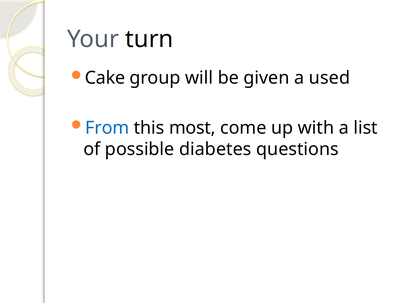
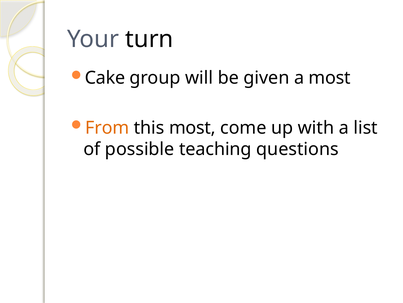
a used: used -> most
From colour: blue -> orange
diabetes: diabetes -> teaching
